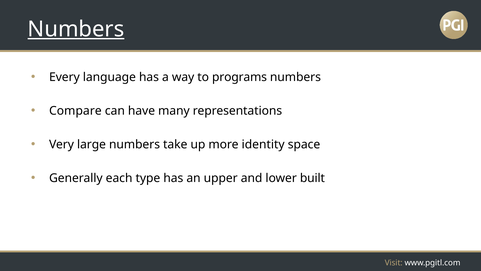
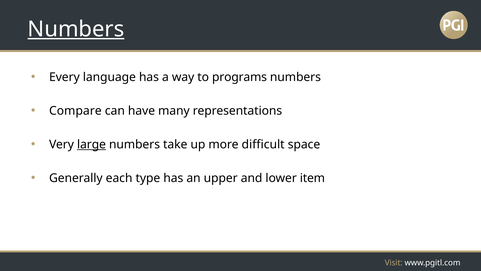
large underline: none -> present
identity: identity -> difficult
built: built -> item
